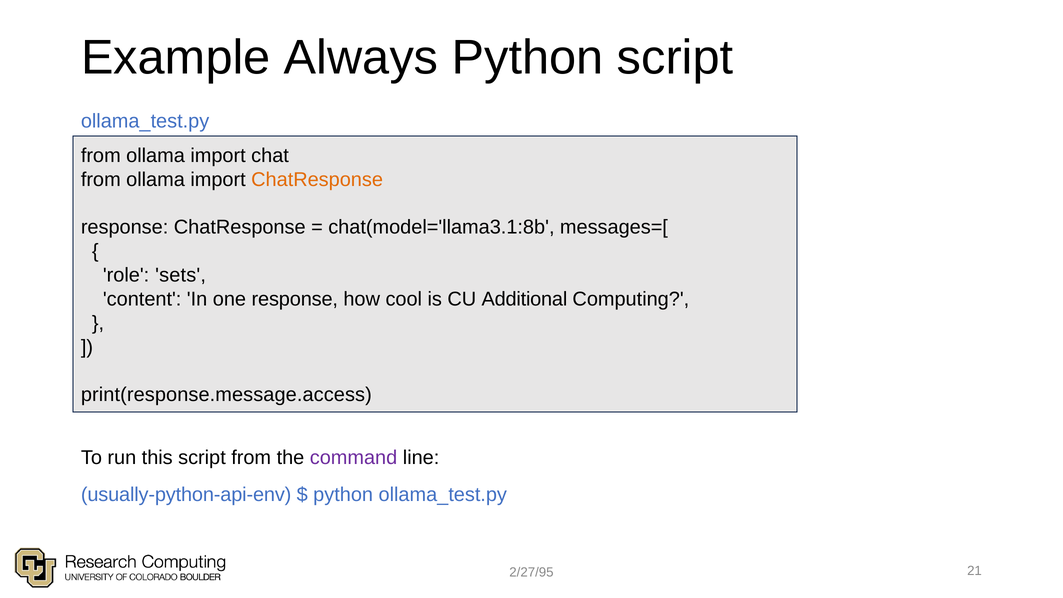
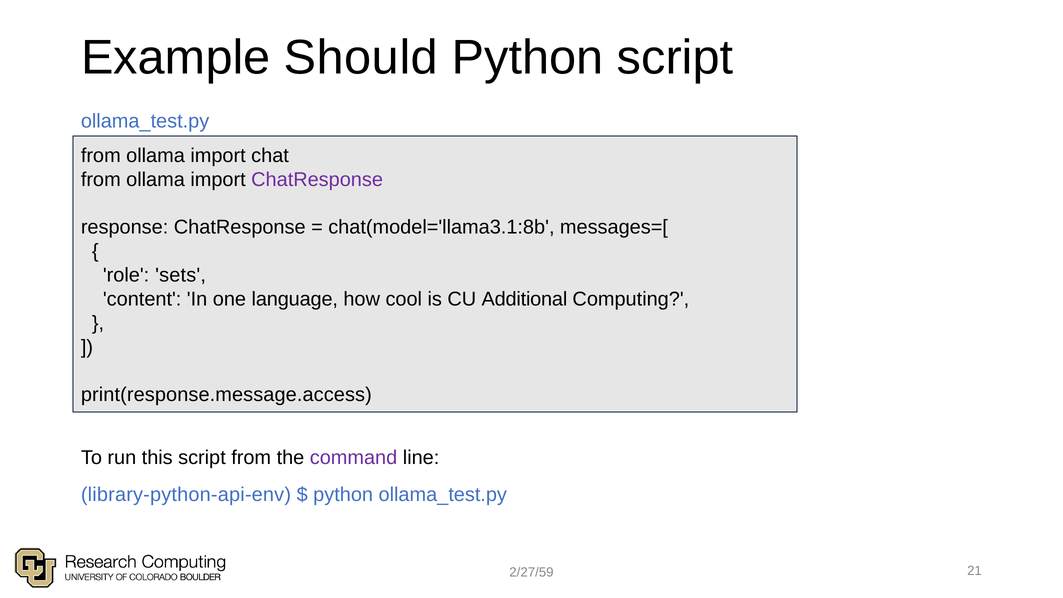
Always: Always -> Should
ChatResponse at (317, 180) colour: orange -> purple
one response: response -> language
usually-python-api-env: usually-python-api-env -> library-python-api-env
2/27/95: 2/27/95 -> 2/27/59
